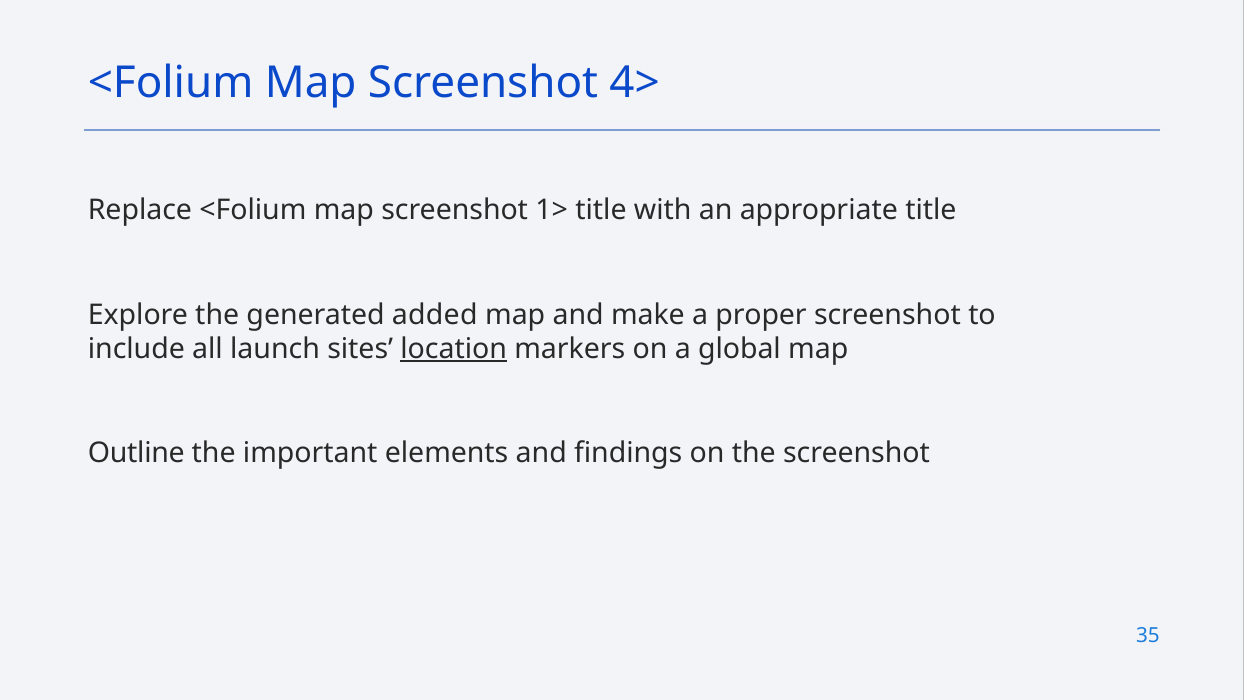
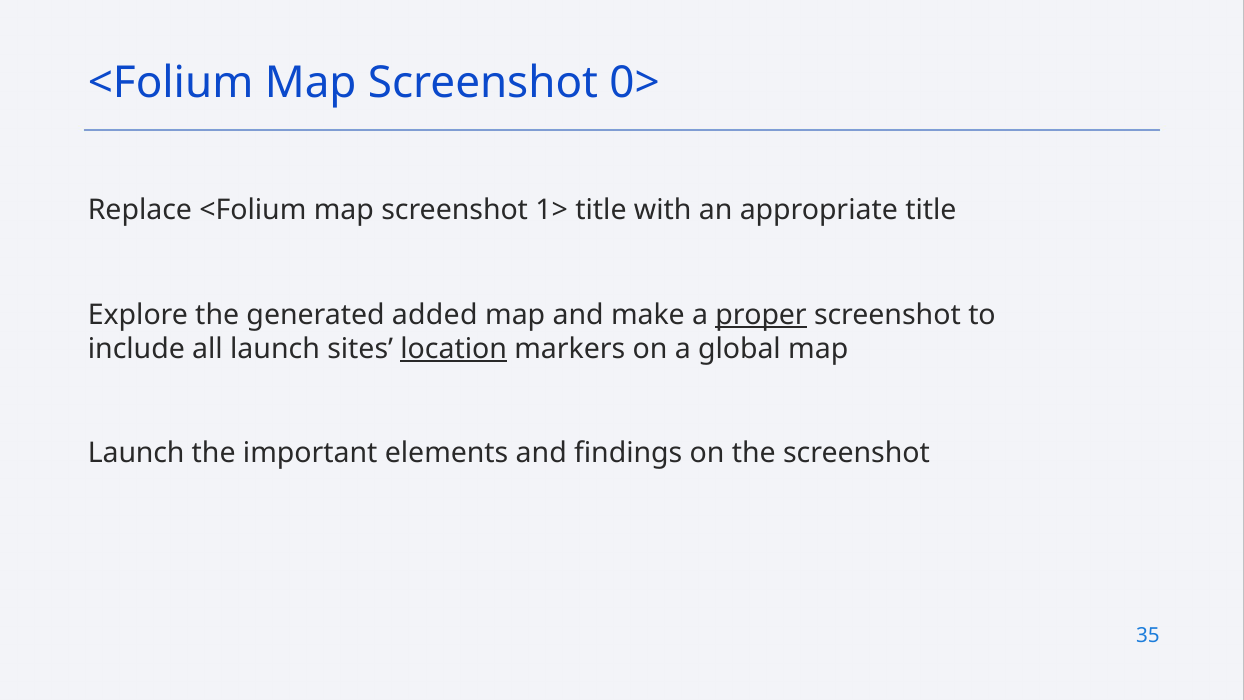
4>: 4> -> 0>
proper underline: none -> present
Outline at (136, 453): Outline -> Launch
